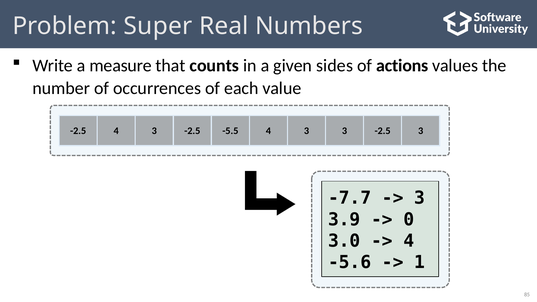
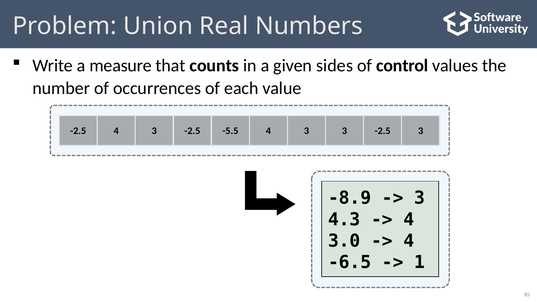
Super: Super -> Union
actions: actions -> control
-7.7: -7.7 -> -8.9
3.9: 3.9 -> 4.3
0 at (409, 219): 0 -> 4
-5.6: -5.6 -> -6.5
